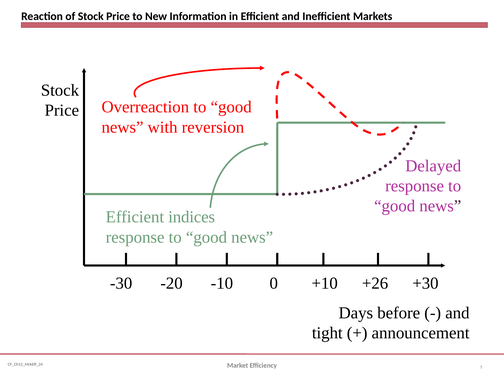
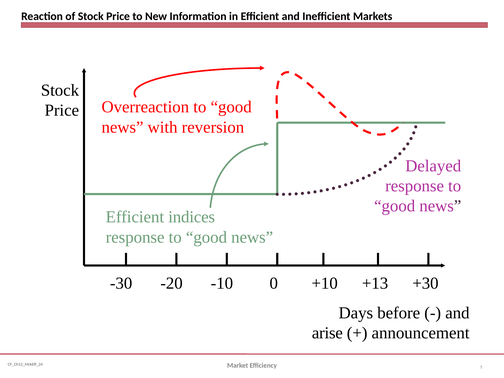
+26: +26 -> +13
tight: tight -> arise
